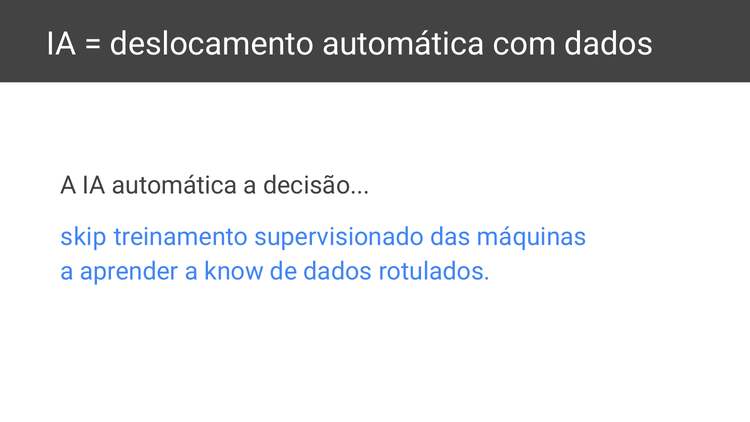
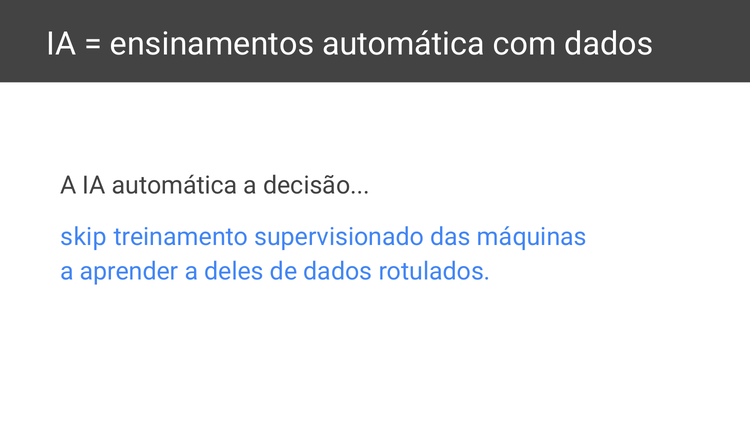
deslocamento: deslocamento -> ensinamentos
know: know -> deles
